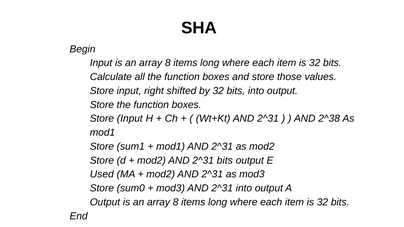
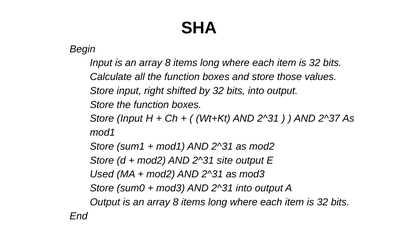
2^38: 2^38 -> 2^37
2^31 bits: bits -> site
